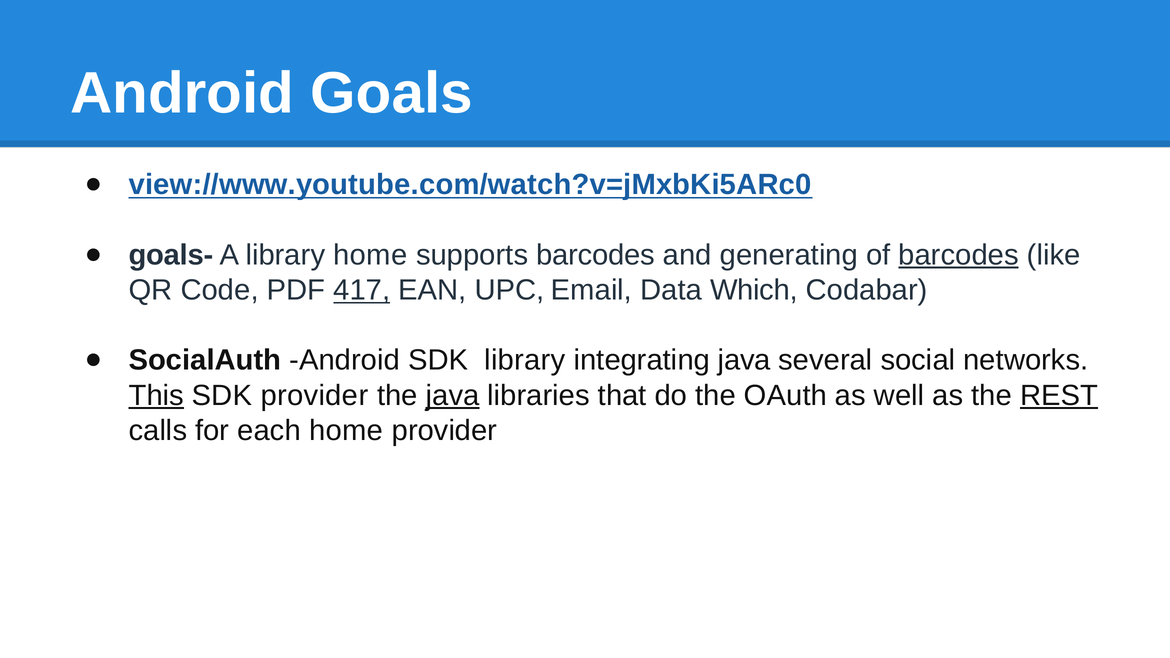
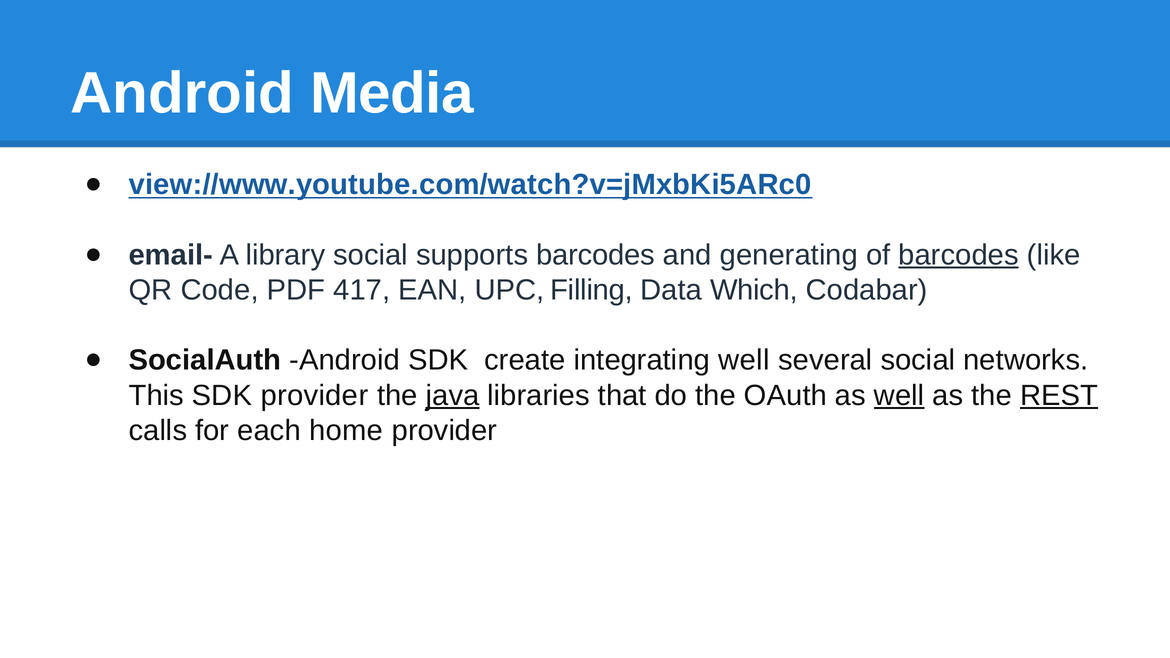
Goals: Goals -> Media
goals-: goals- -> email-
library home: home -> social
417 underline: present -> none
Email: Email -> Filling
SDK library: library -> create
integrating java: java -> well
This underline: present -> none
well at (899, 395) underline: none -> present
